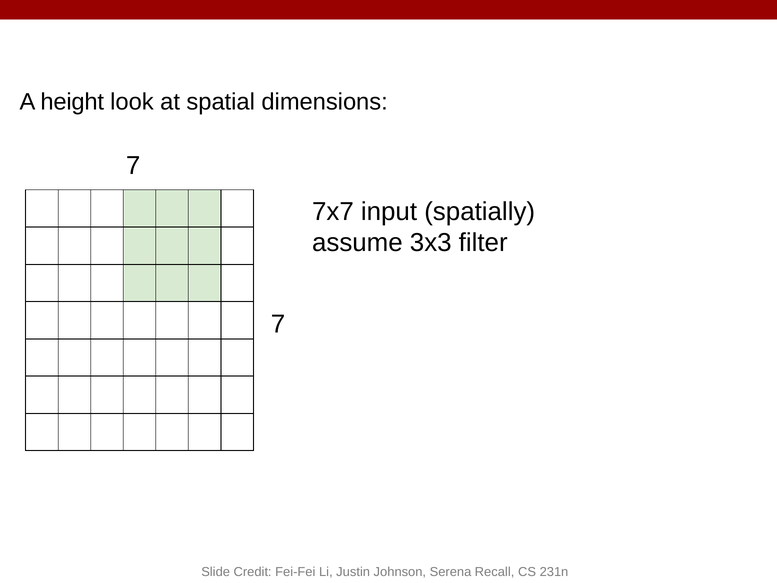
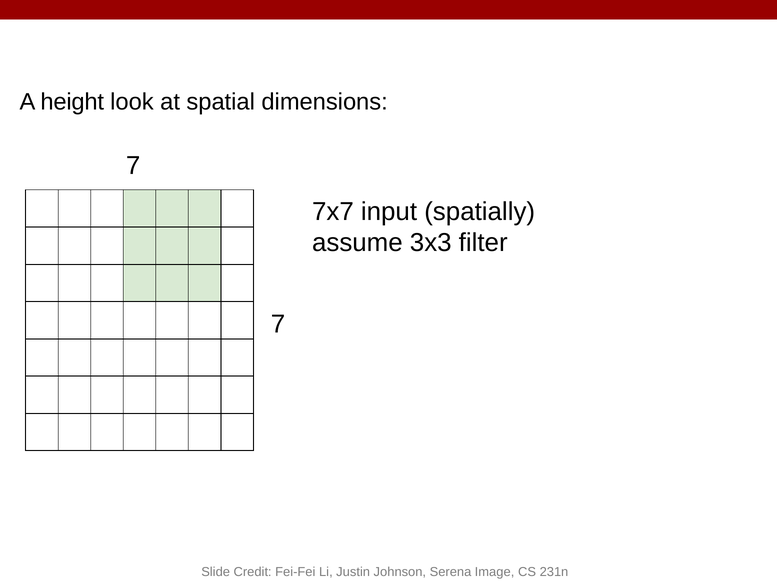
Recall: Recall -> Image
